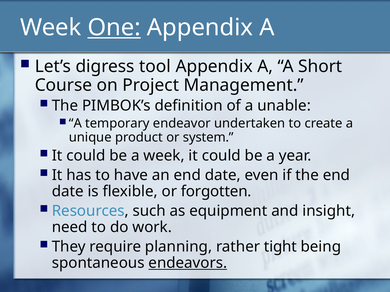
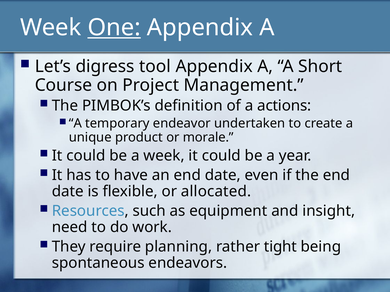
unable: unable -> actions
system: system -> morale
forgotten: forgotten -> allocated
endeavors underline: present -> none
